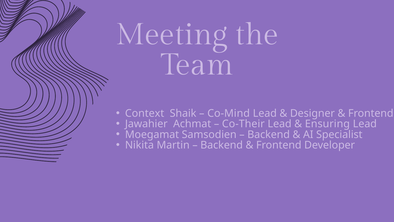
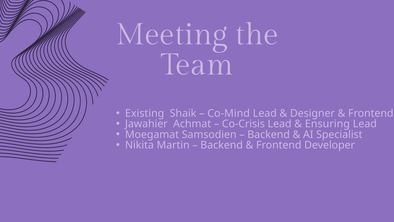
Context: Context -> Existing
Co-Their: Co-Their -> Co-Crisis
